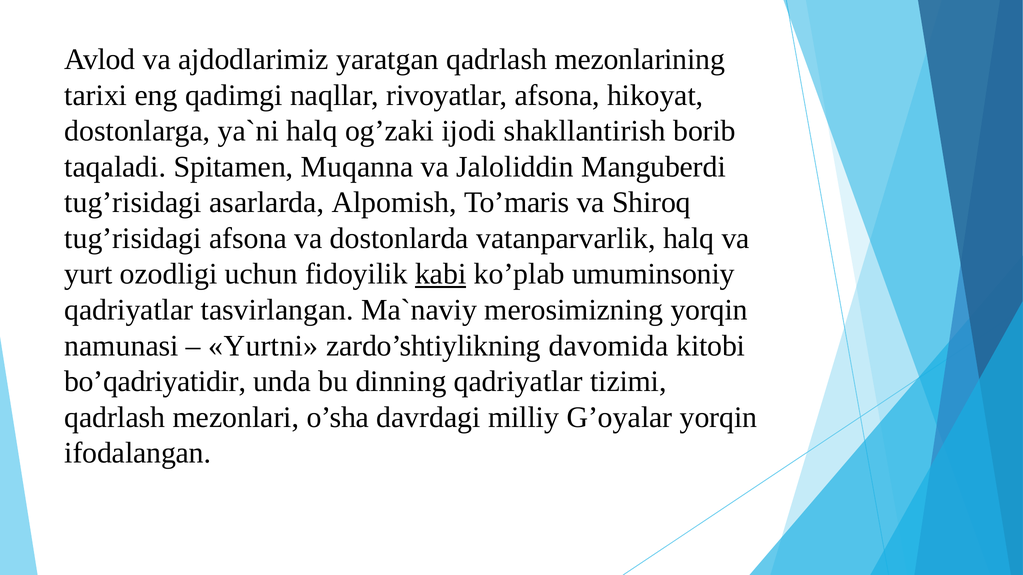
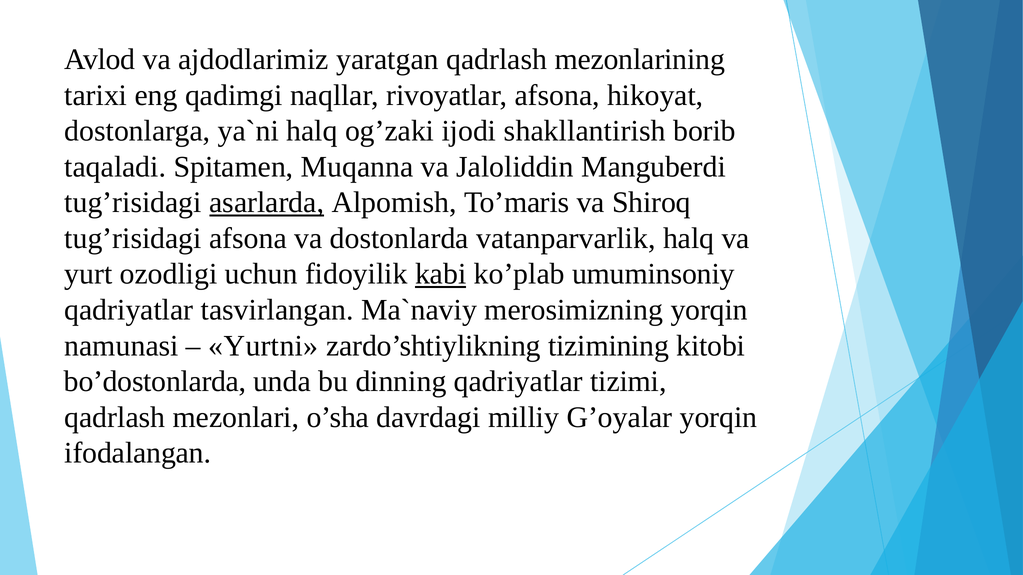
asarlarda underline: none -> present
davomida: davomida -> tizimining
bo’qadriyatidir: bo’qadriyatidir -> bo’dostonlarda
